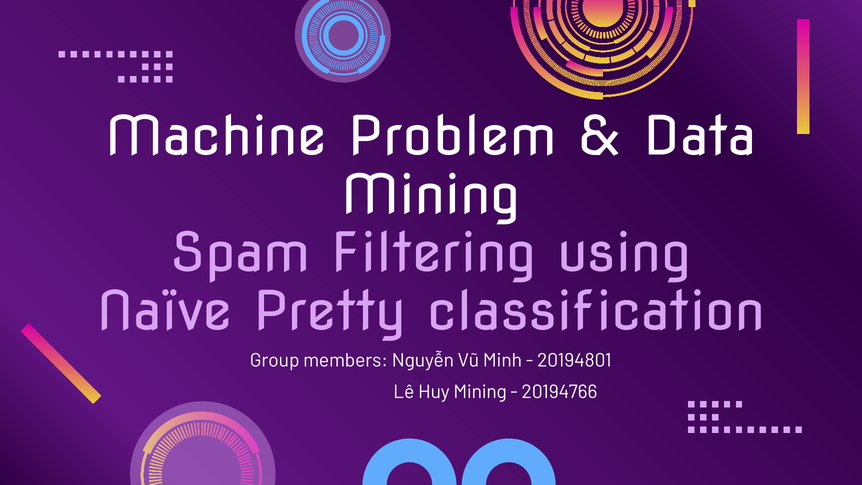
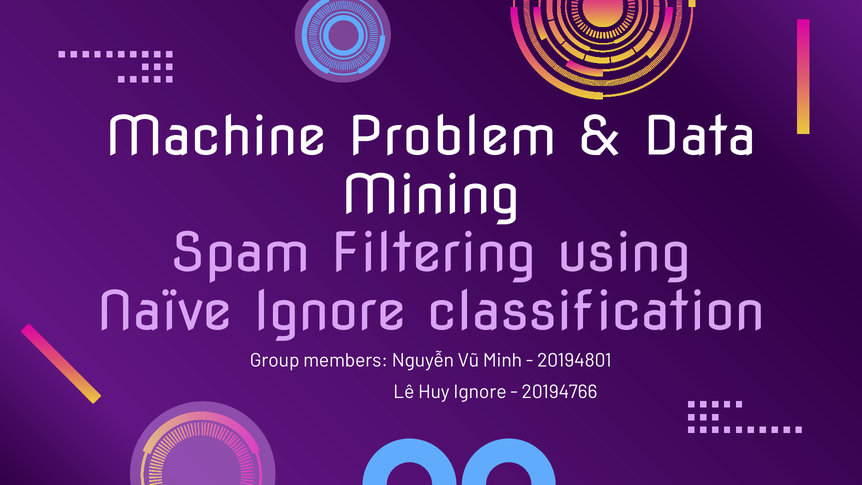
Pretty at (330, 312): Pretty -> Ignore
Huy Mining: Mining -> Ignore
